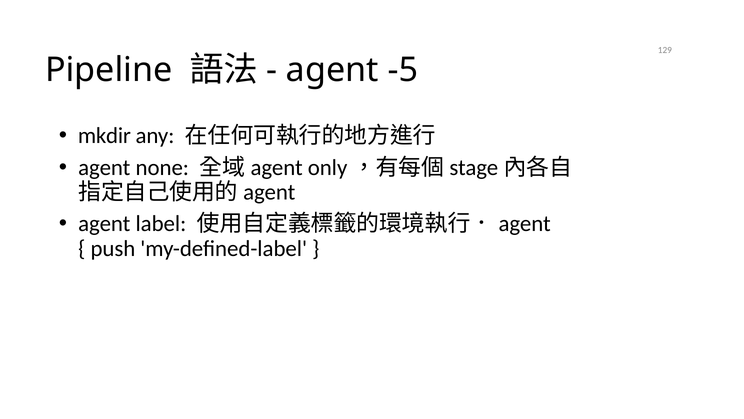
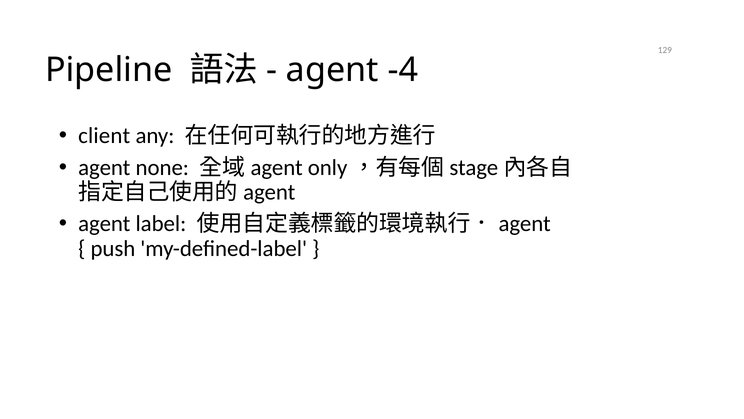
-5: -5 -> -4
mkdir: mkdir -> client
